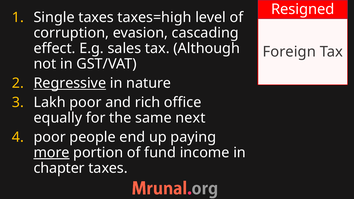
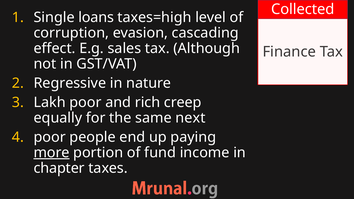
Resigned: Resigned -> Collected
Single taxes: taxes -> loans
Foreign: Foreign -> Finance
Regressive underline: present -> none
office: office -> creep
